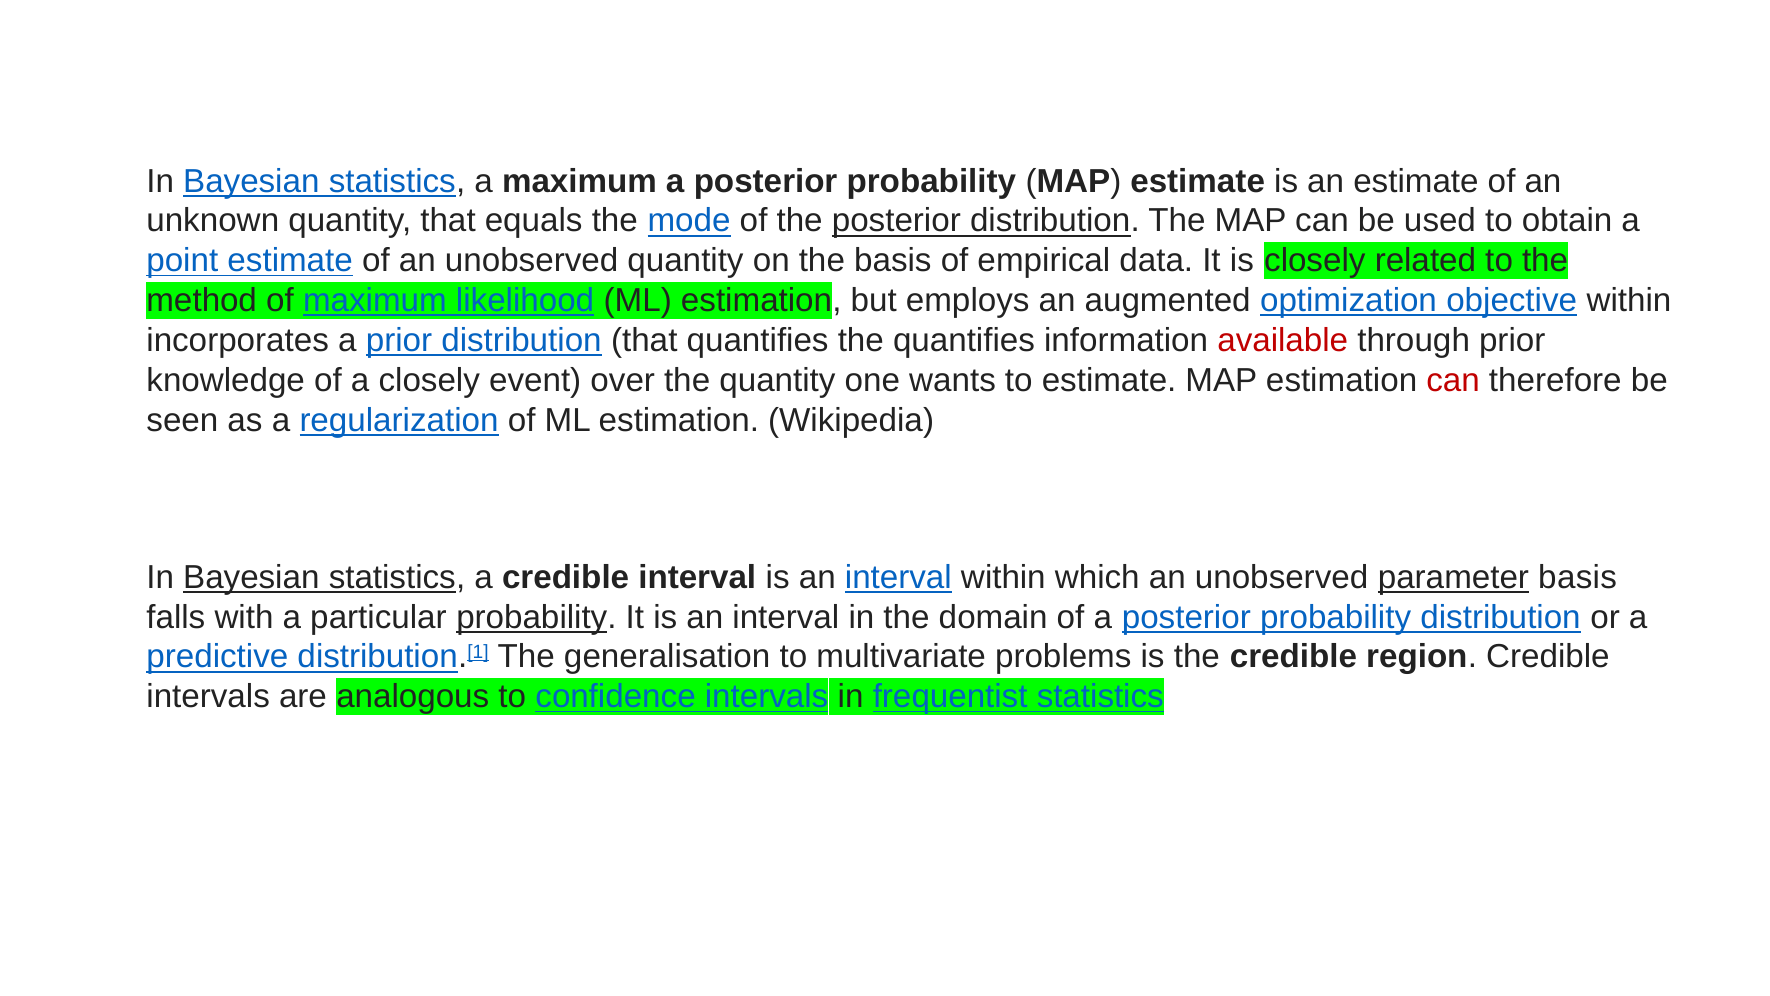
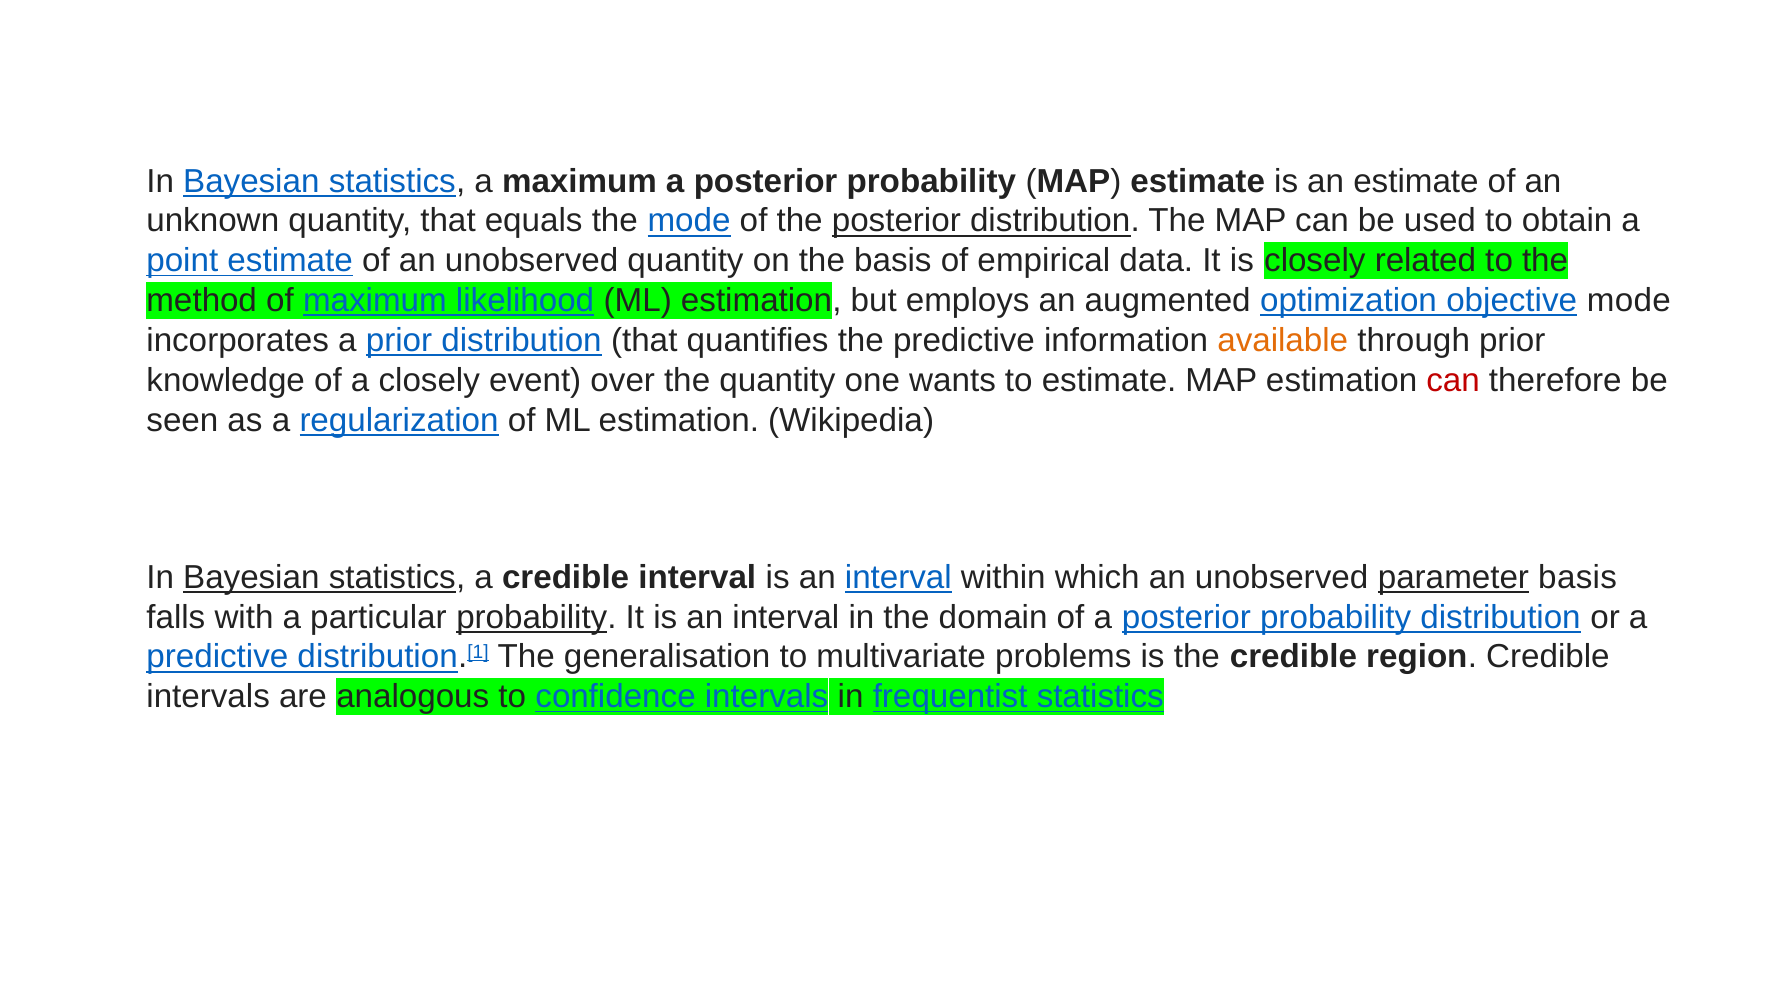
objective within: within -> mode
the quantifies: quantifies -> predictive
available colour: red -> orange
